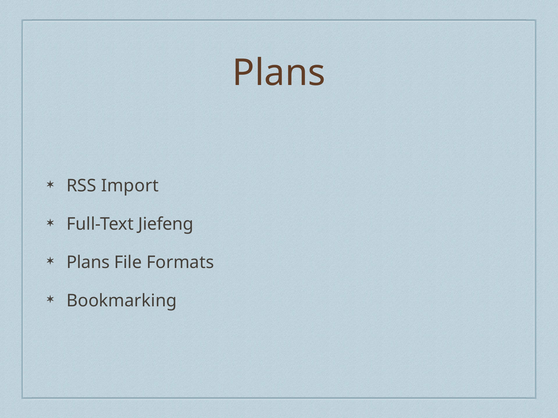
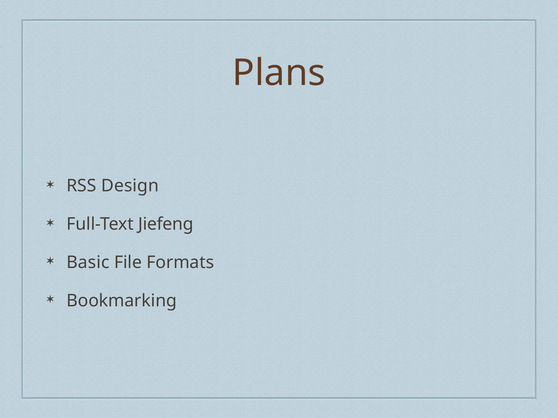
Import: Import -> Design
Plans at (88, 263): Plans -> Basic
